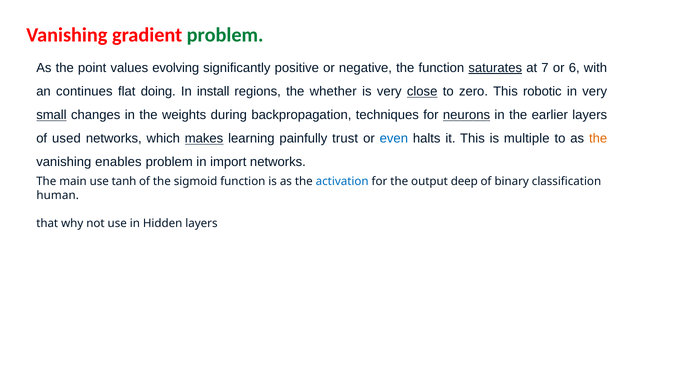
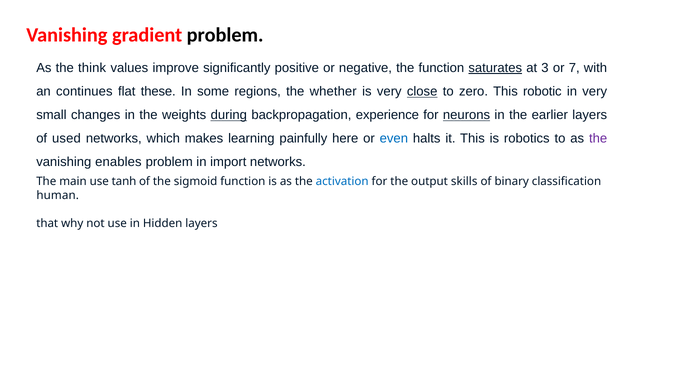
problem at (225, 35) colour: green -> black
point: point -> think
evolving: evolving -> improve
7: 7 -> 3
6: 6 -> 7
doing: doing -> these
install: install -> some
small underline: present -> none
during underline: none -> present
techniques: techniques -> experience
makes underline: present -> none
trust: trust -> here
multiple: multiple -> robotics
the at (598, 138) colour: orange -> purple
deep: deep -> skills
